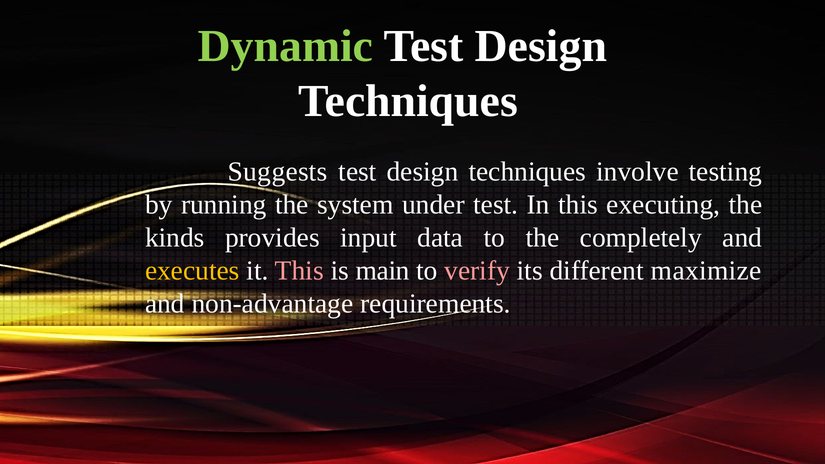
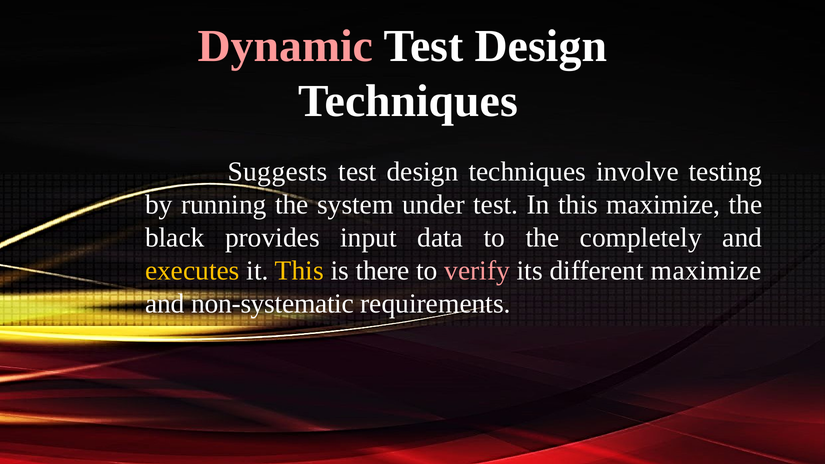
Dynamic colour: light green -> pink
this executing: executing -> maximize
kinds: kinds -> black
This at (299, 271) colour: pink -> yellow
main: main -> there
non-advantage: non-advantage -> non-systematic
